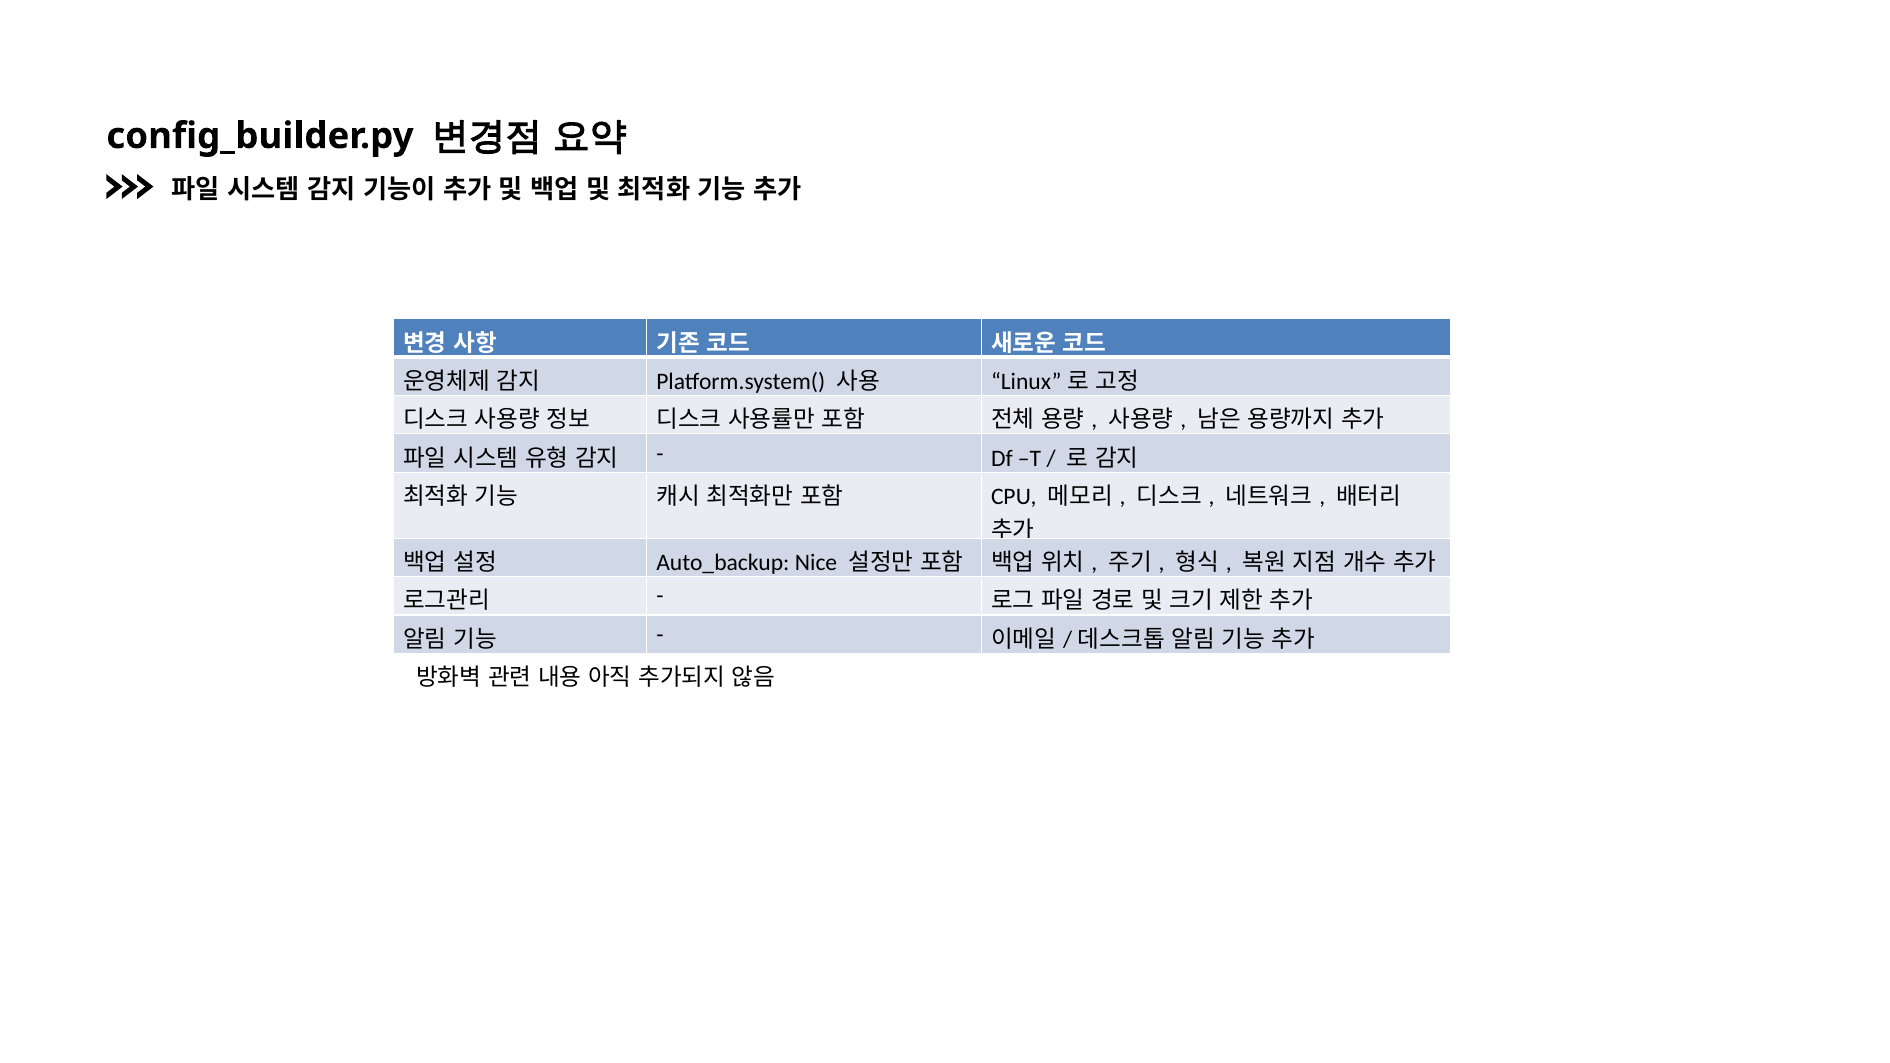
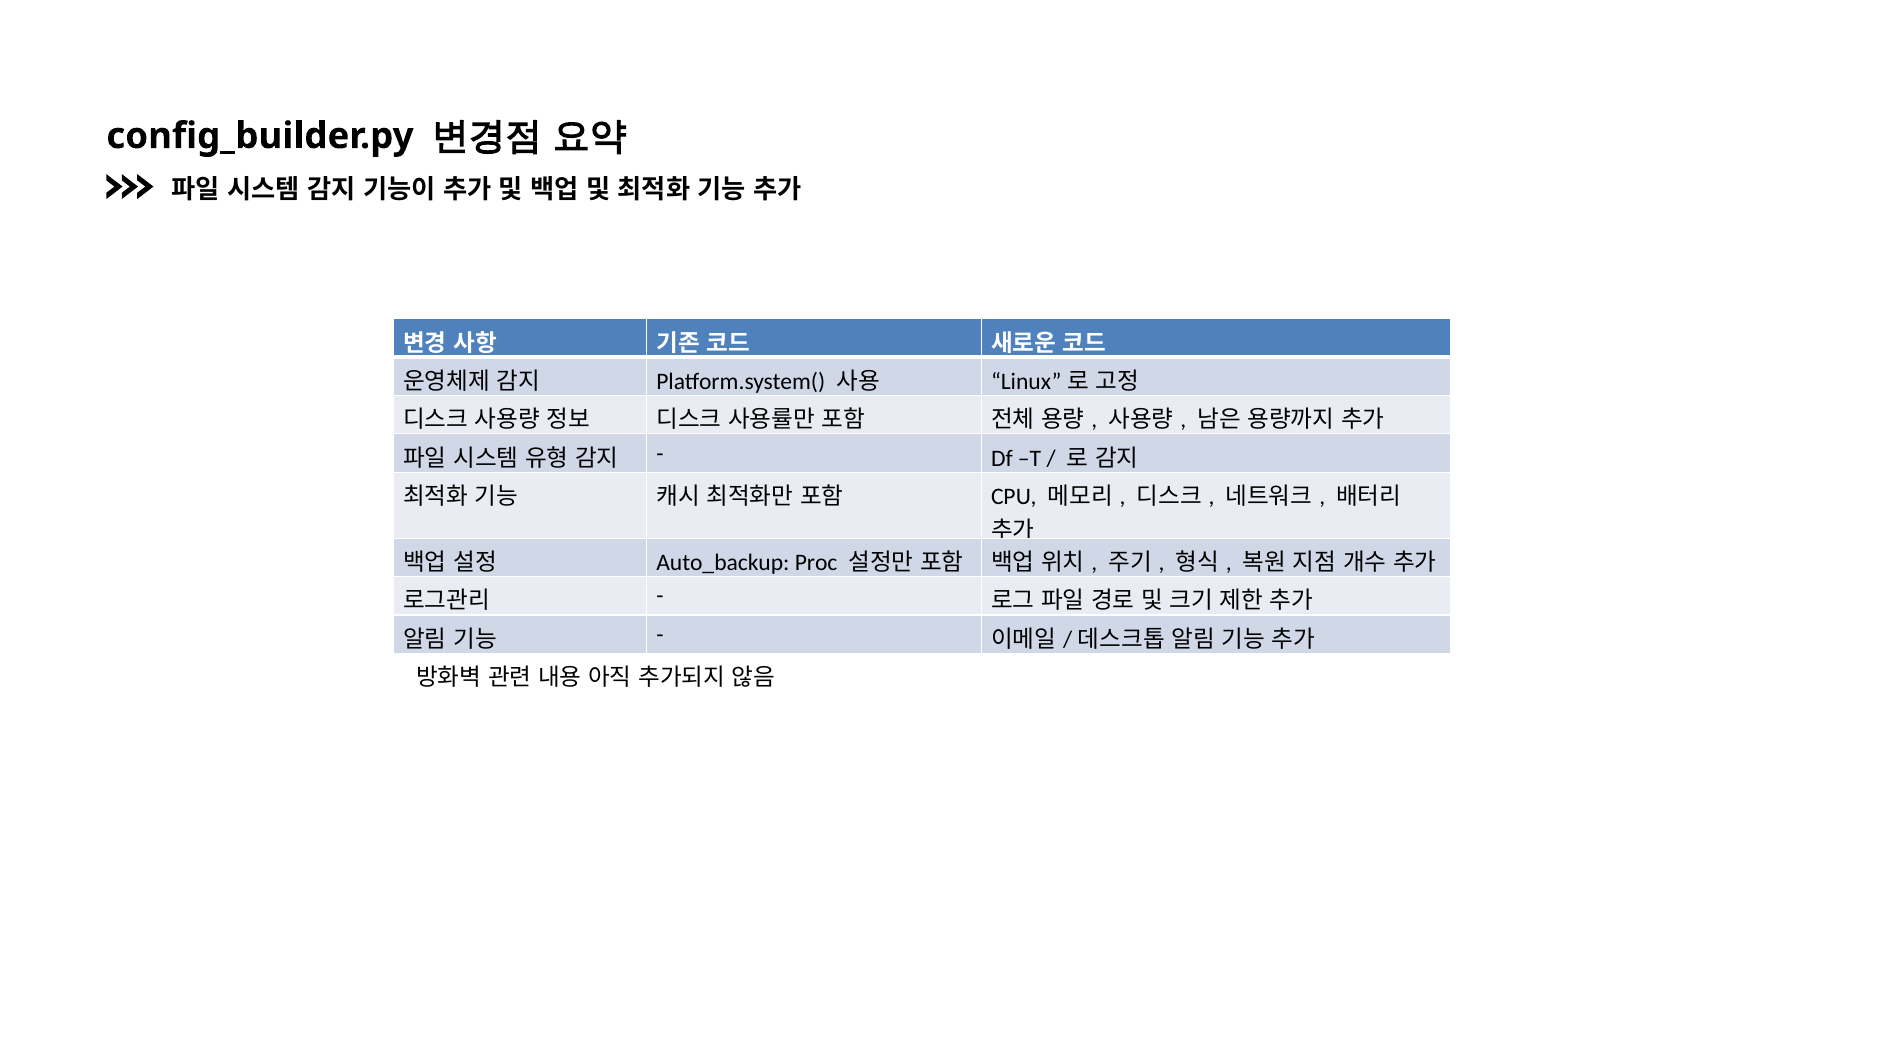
Nice: Nice -> Proc
